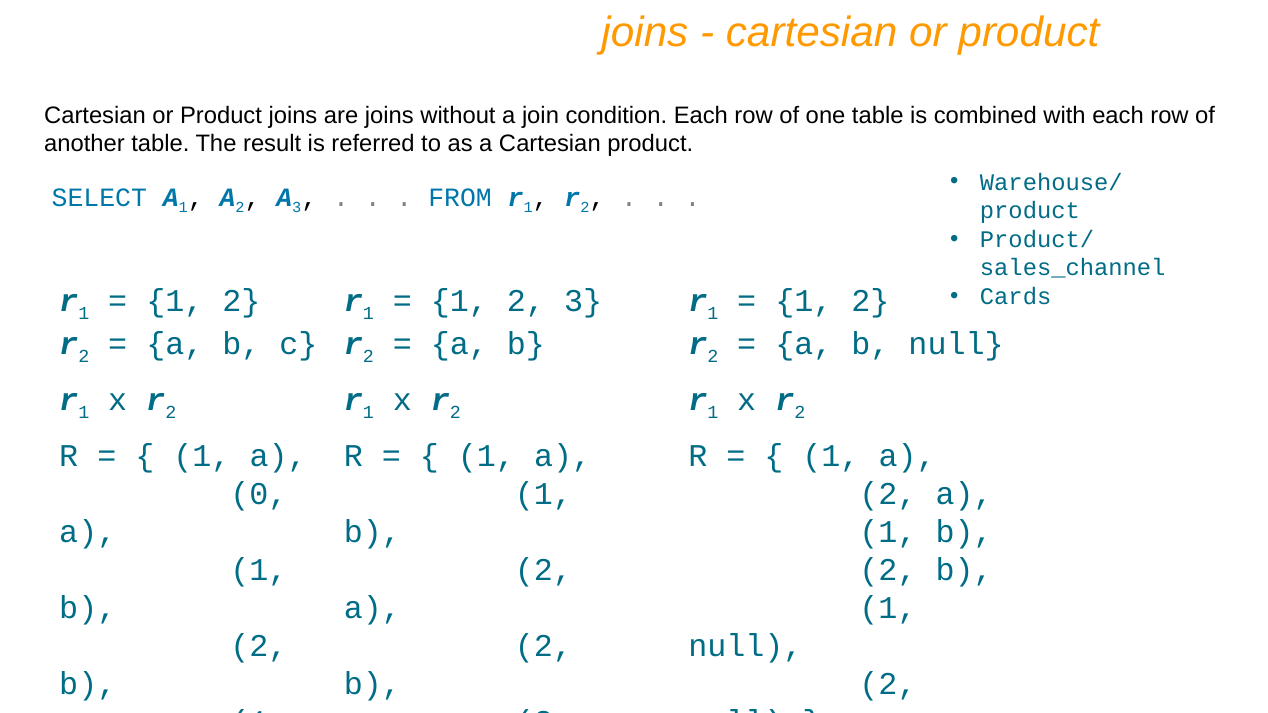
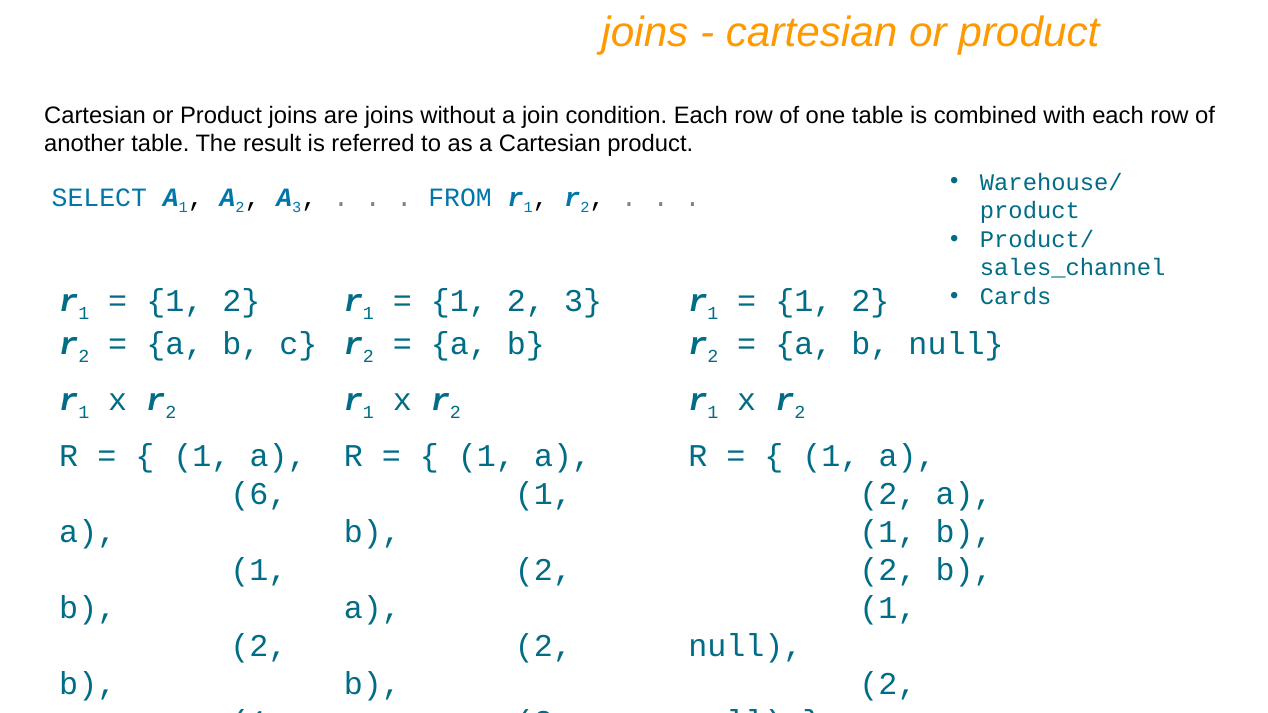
0: 0 -> 6
